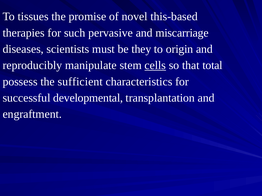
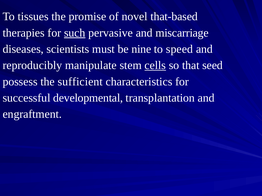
this-based: this-based -> that-based
such underline: none -> present
they: they -> nine
origin: origin -> speed
total: total -> seed
